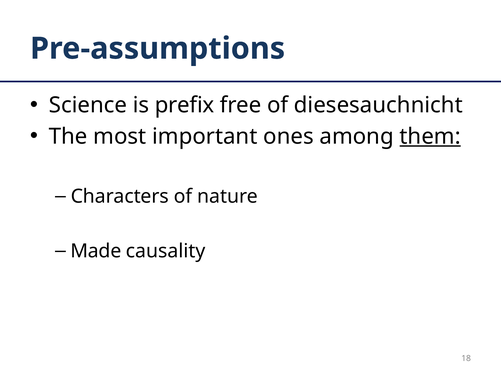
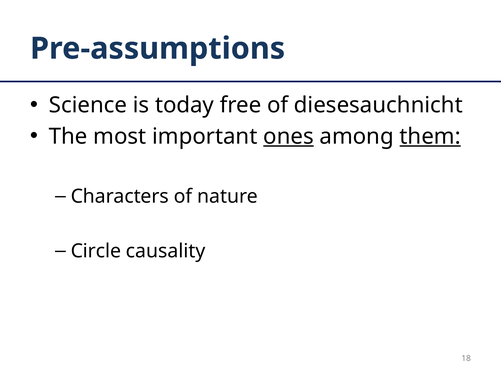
prefix: prefix -> today
ones underline: none -> present
Made: Made -> Circle
